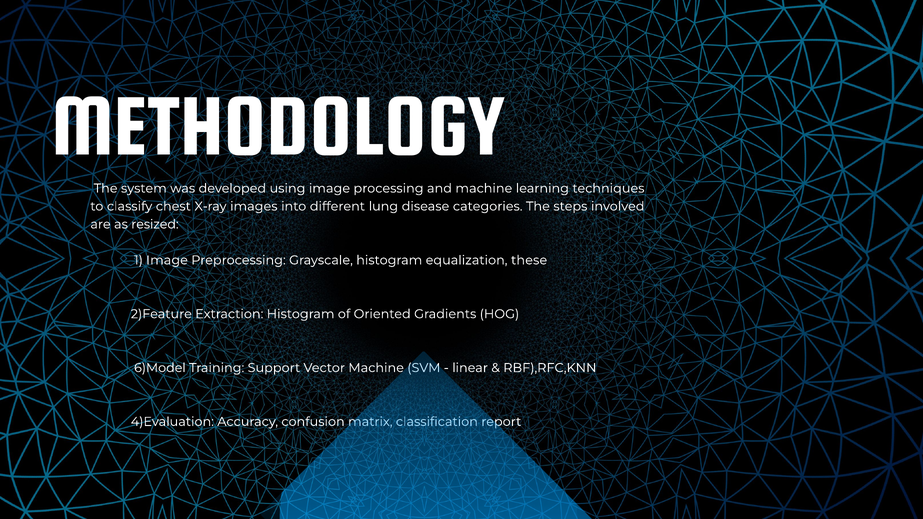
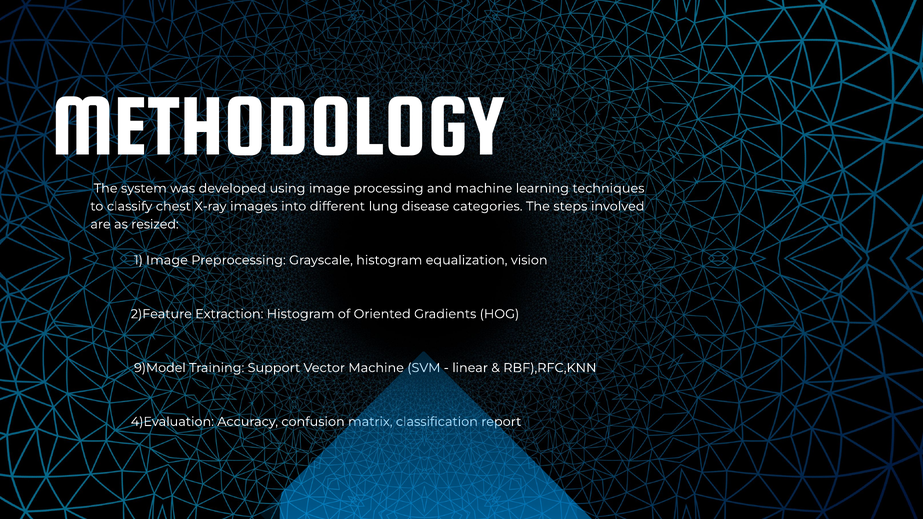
these: these -> vision
6)Model: 6)Model -> 9)Model
